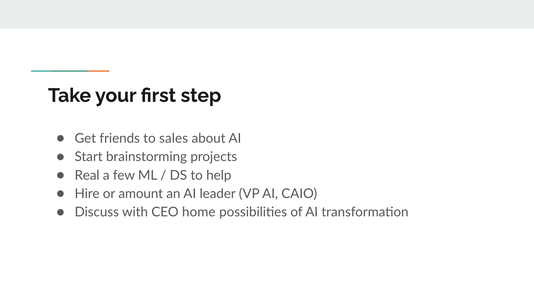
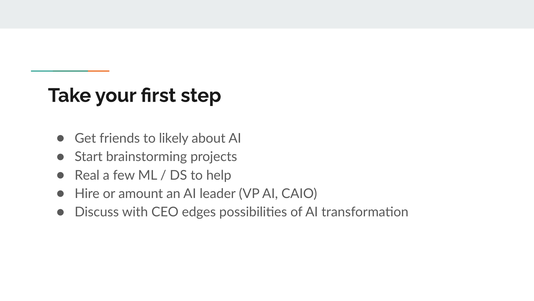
sales: sales -> likely
home: home -> edges
